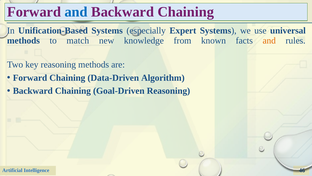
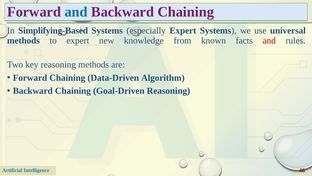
Unification-Based: Unification-Based -> Simplifying-Based
to match: match -> expert
and at (269, 40) colour: orange -> red
